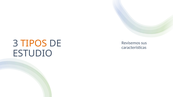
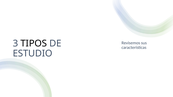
TIPOS colour: orange -> black
